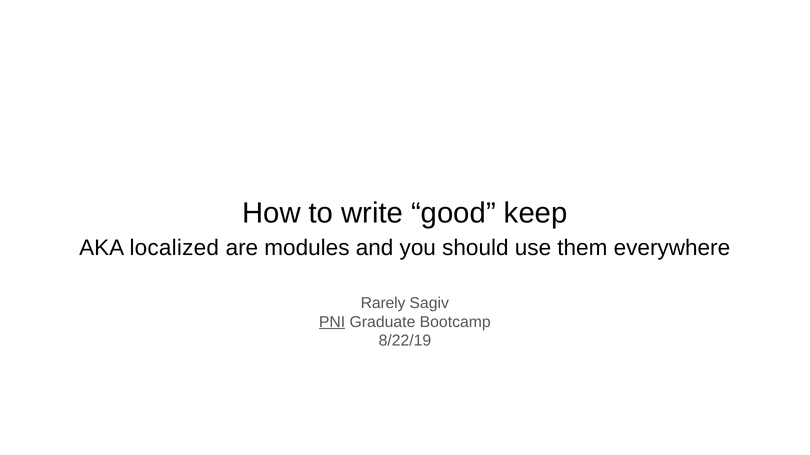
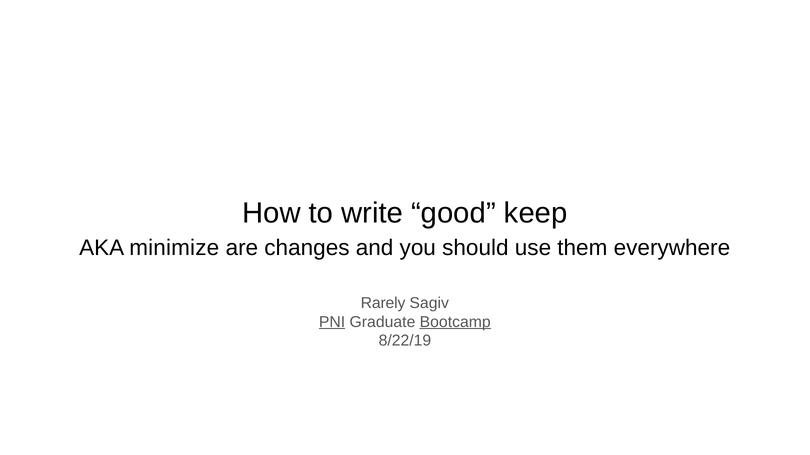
localized: localized -> minimize
modules: modules -> changes
Bootcamp underline: none -> present
